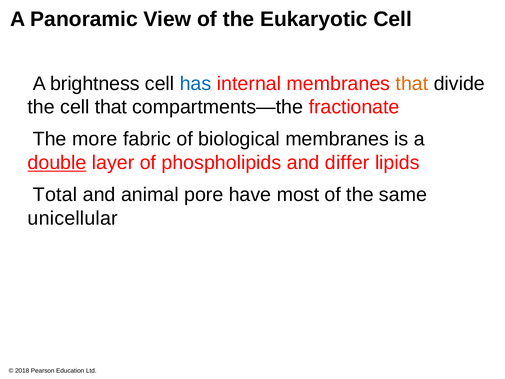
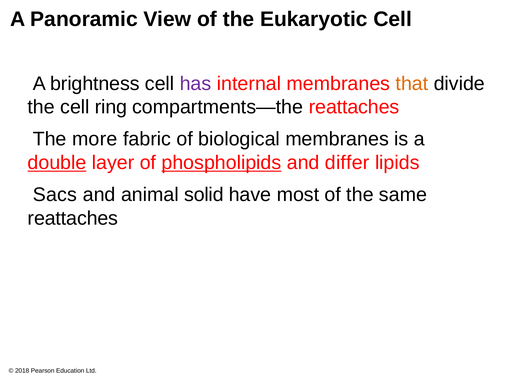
has colour: blue -> purple
cell that: that -> ring
compartments—the fractionate: fractionate -> reattaches
phospholipids underline: none -> present
Total: Total -> Sacs
pore: pore -> solid
unicellular at (73, 218): unicellular -> reattaches
